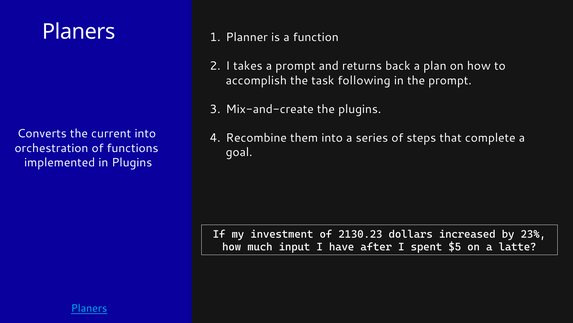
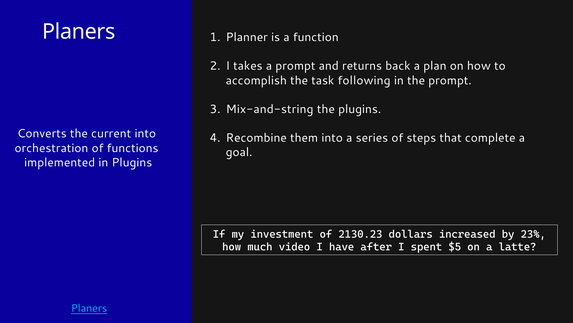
Mix-and-create: Mix-and-create -> Mix-and-string
input: input -> video
